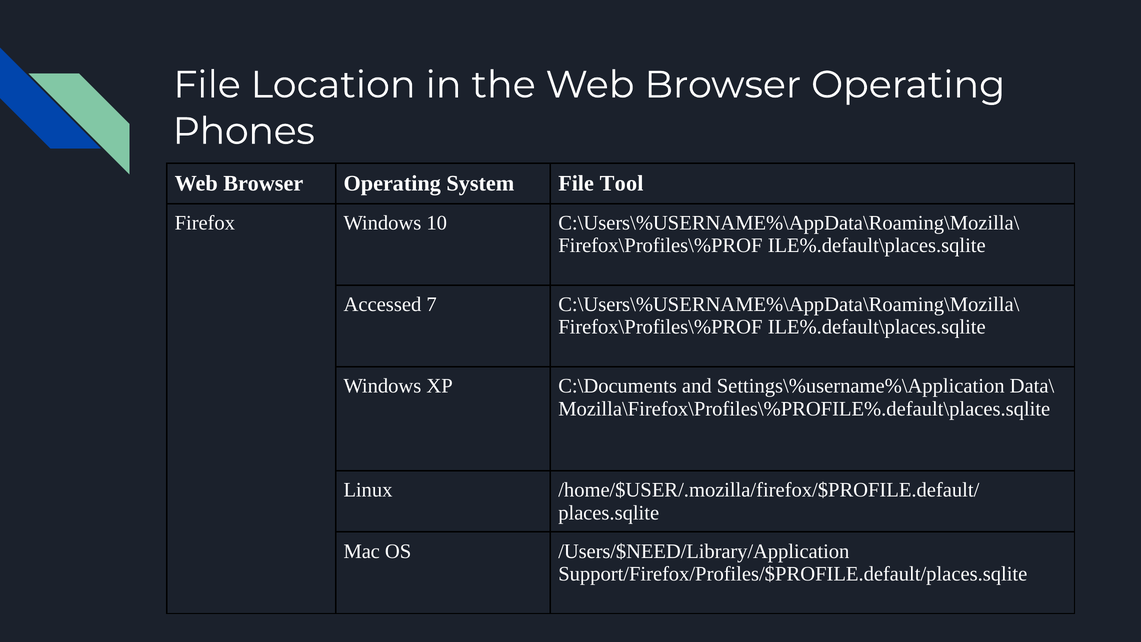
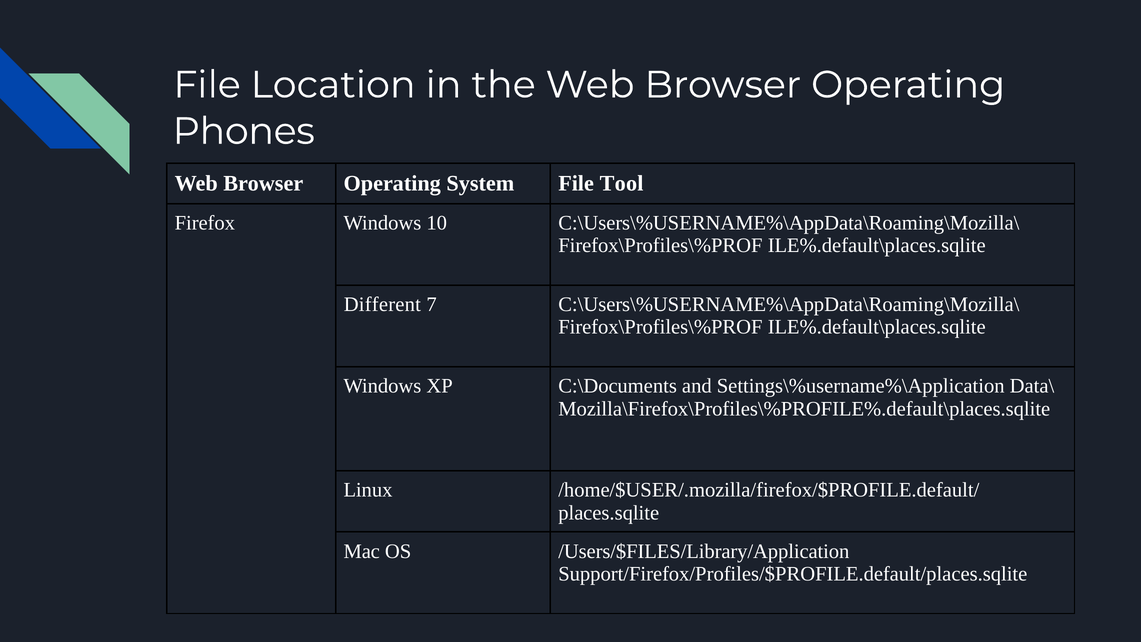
Accessed: Accessed -> Different
/Users/$NEED/Library/Application: /Users/$NEED/Library/Application -> /Users/$FILES/Library/Application
